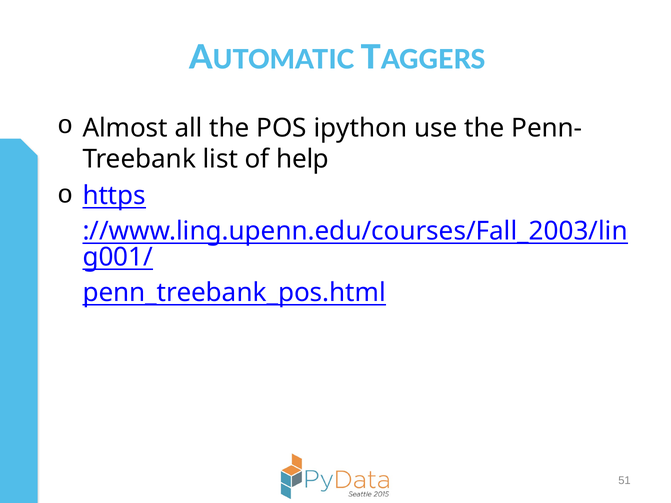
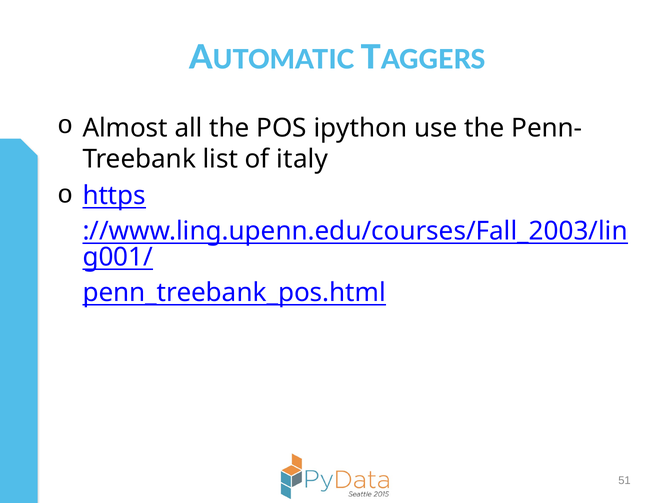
help: help -> italy
